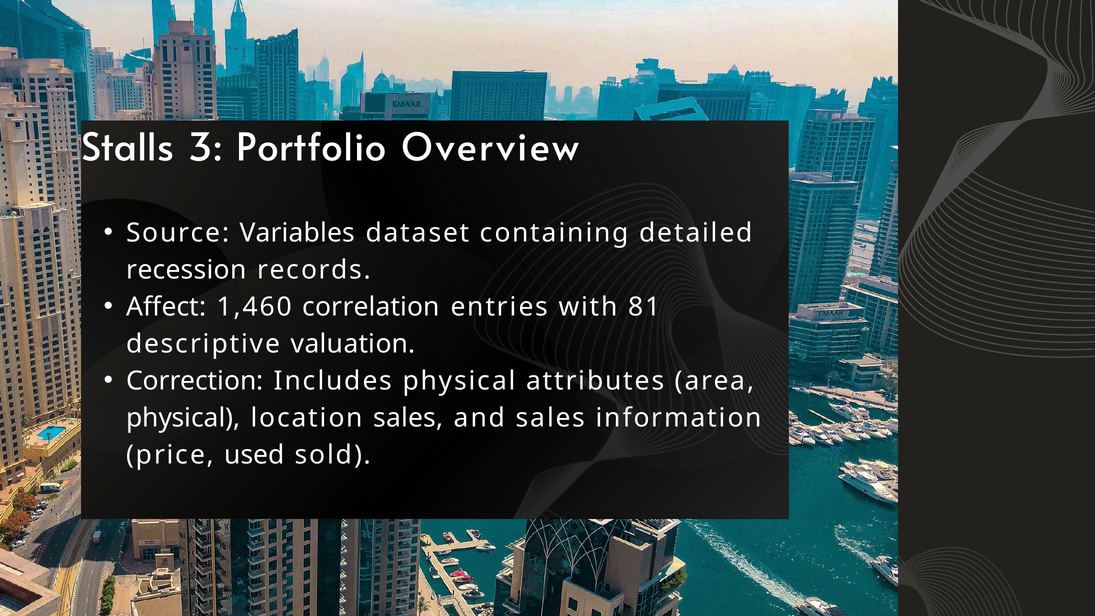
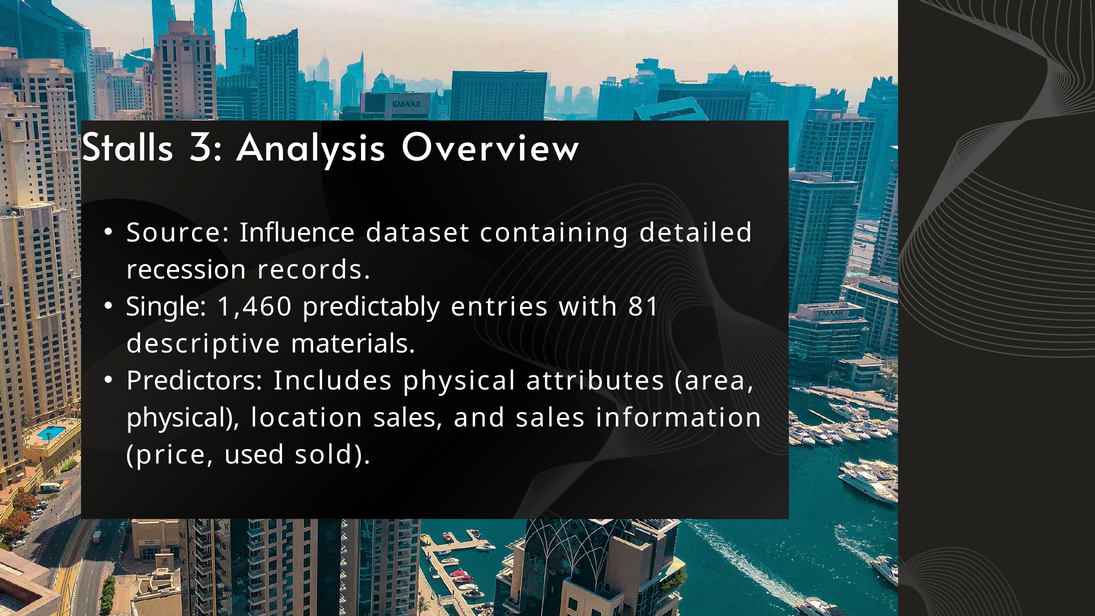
Portfolio: Portfolio -> Analysis
Variables: Variables -> Influence
Affect: Affect -> Single
correlation: correlation -> predictably
valuation: valuation -> materials
Correction: Correction -> Predictors
